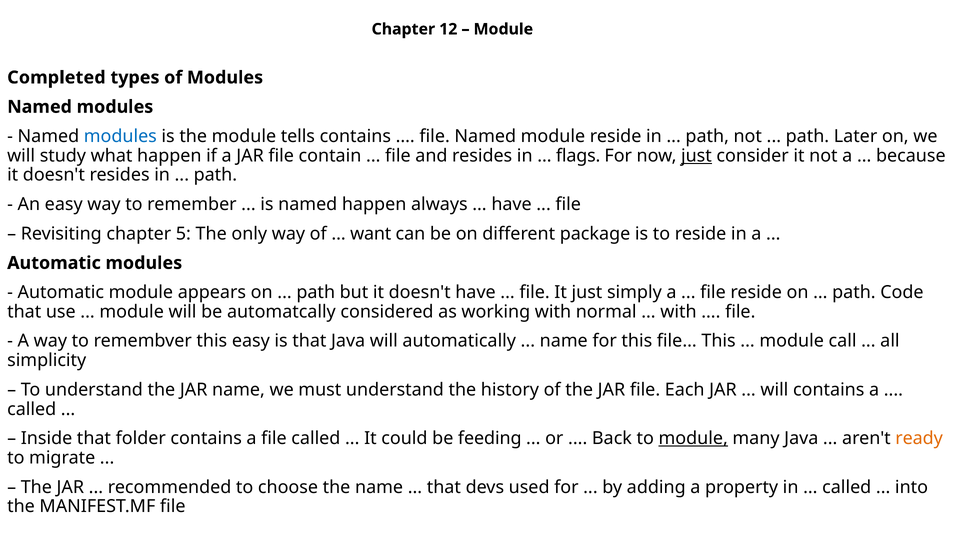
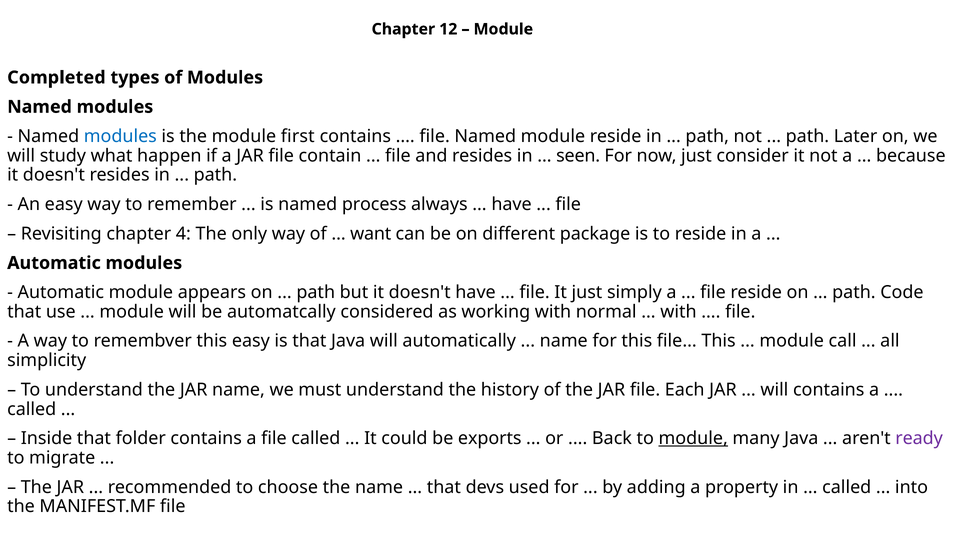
tells: tells -> first
flags: flags -> seen
just at (696, 156) underline: present -> none
named happen: happen -> process
5: 5 -> 4
feeding: feeding -> exports
ready colour: orange -> purple
